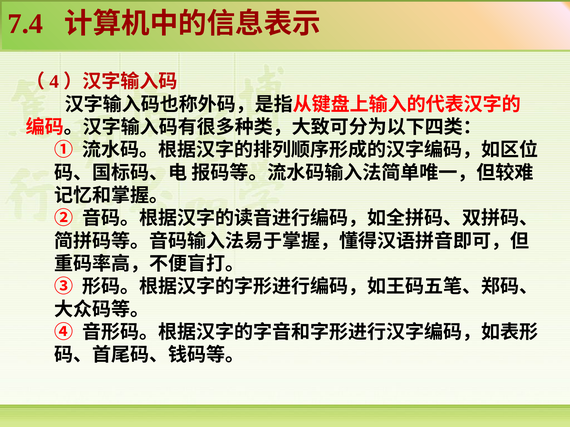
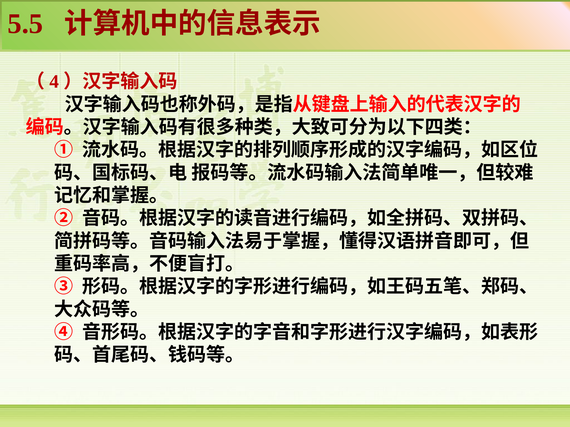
7.4: 7.4 -> 5.5
